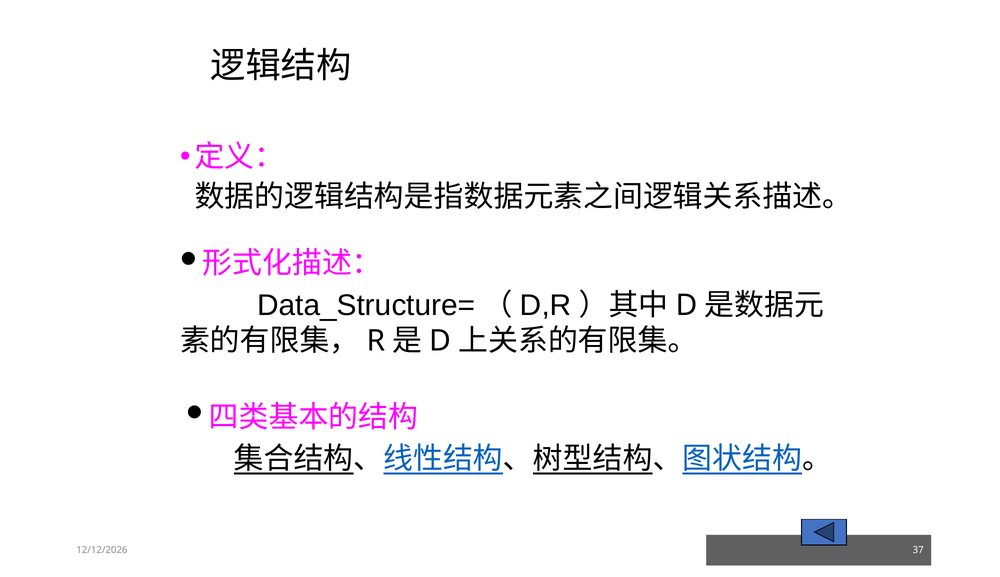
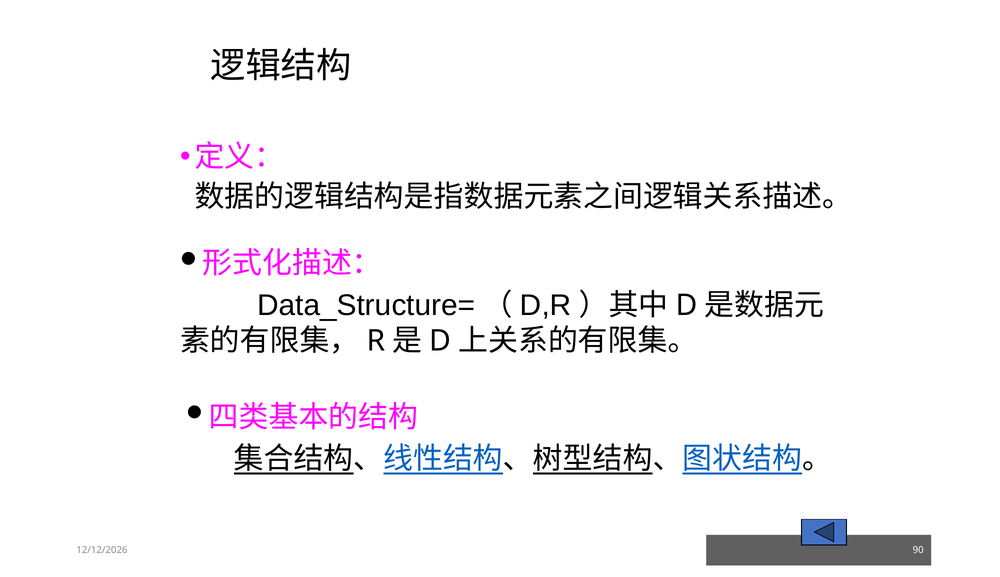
37: 37 -> 90
